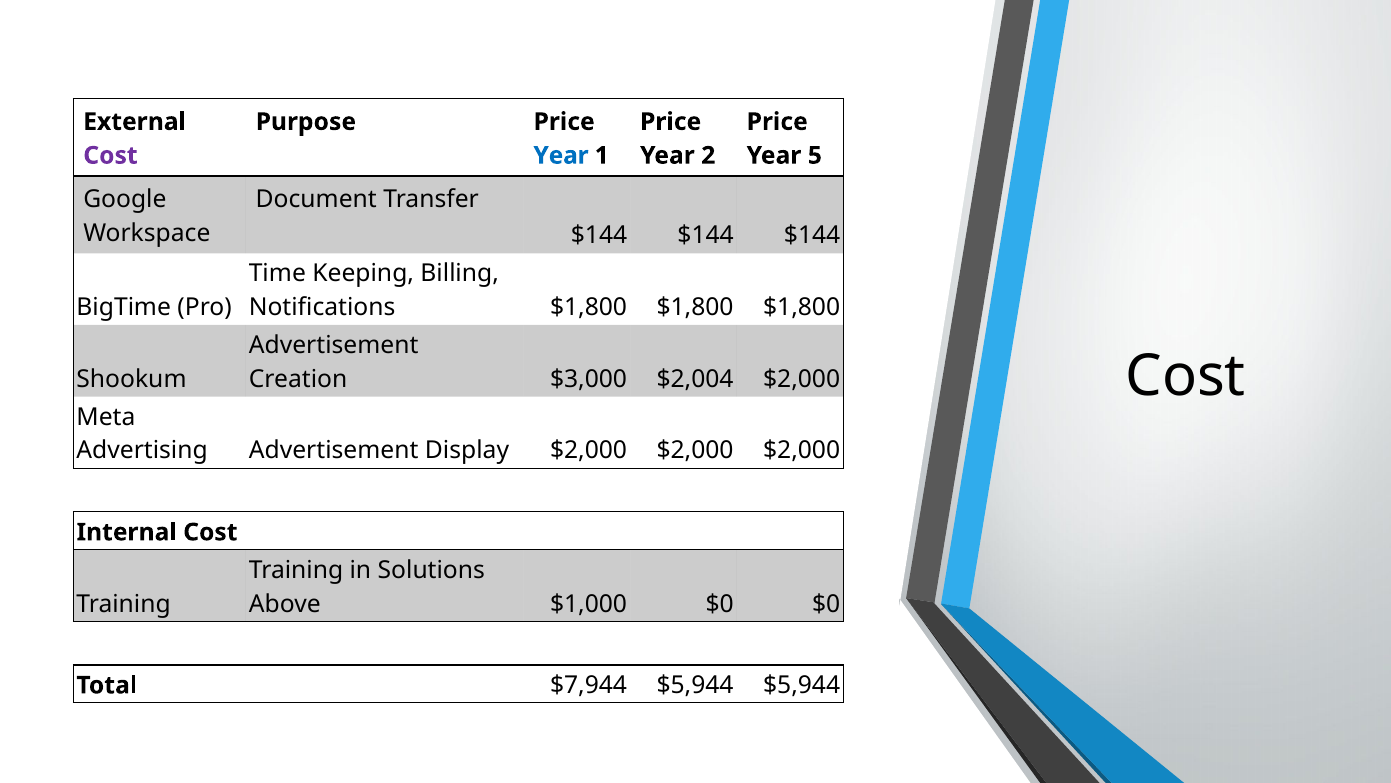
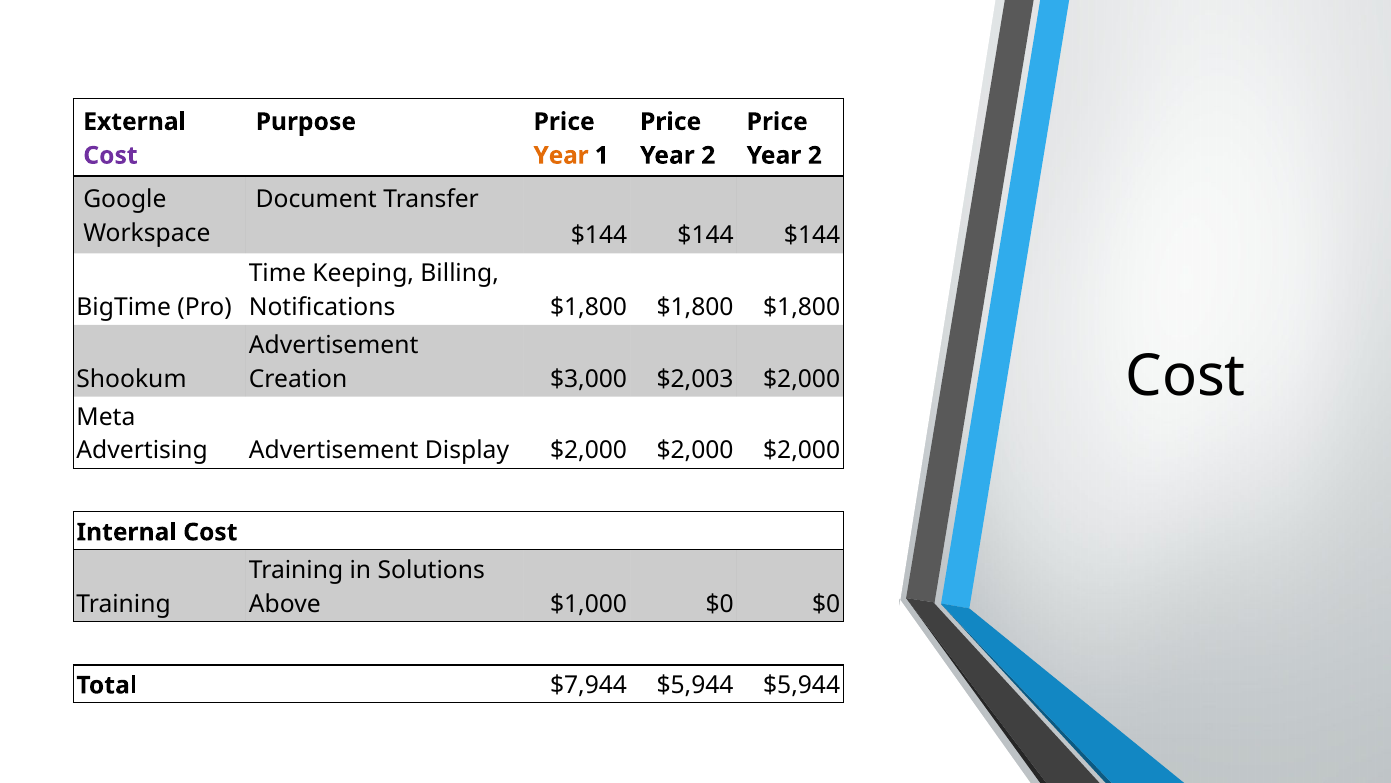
Year at (561, 155) colour: blue -> orange
5 at (815, 155): 5 -> 2
$2,004: $2,004 -> $2,003
